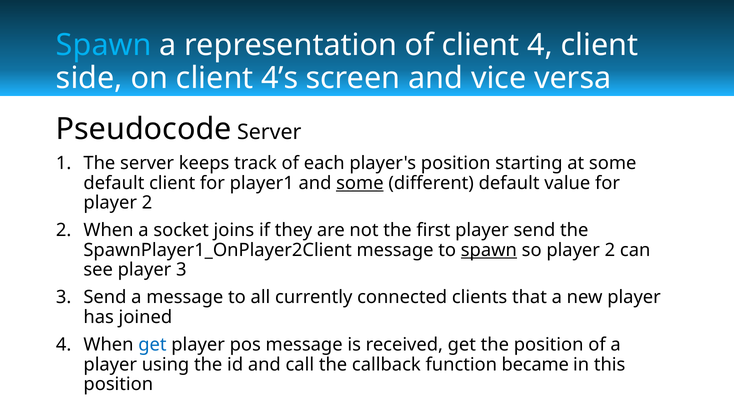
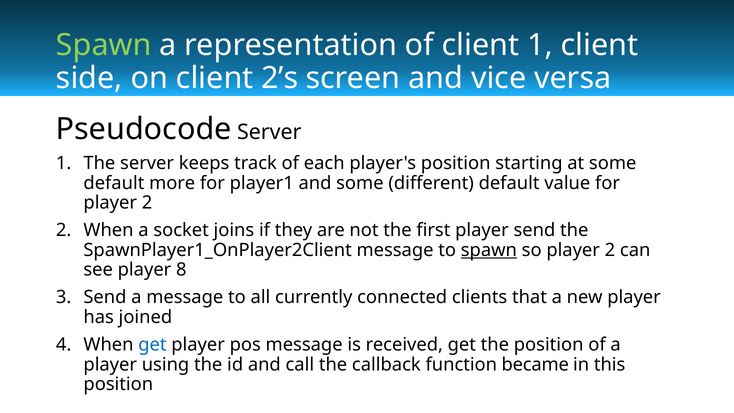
Spawn at (104, 45) colour: light blue -> light green
client 4: 4 -> 1
4’s: 4’s -> 2’s
default client: client -> more
some at (360, 183) underline: present -> none
player 3: 3 -> 8
